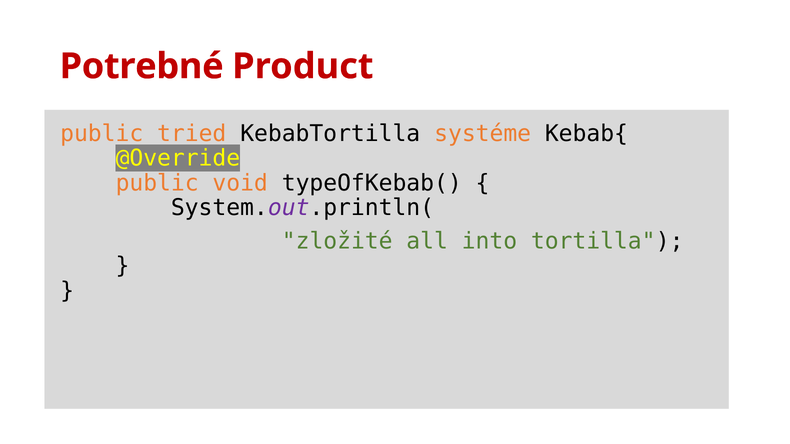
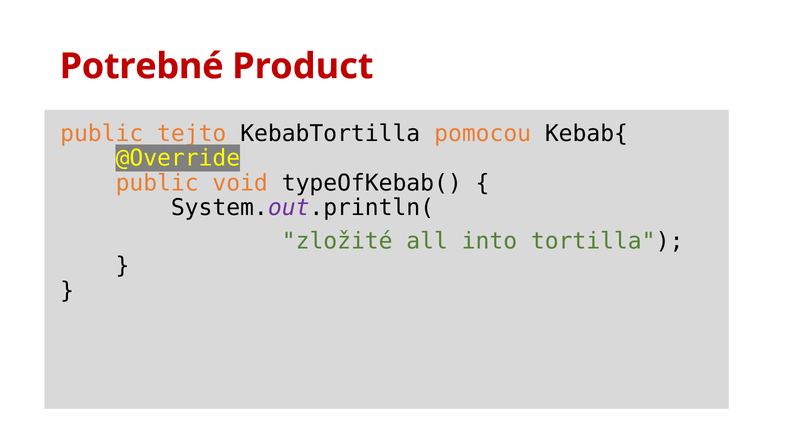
tried: tried -> tejto
systéme: systéme -> pomocou
